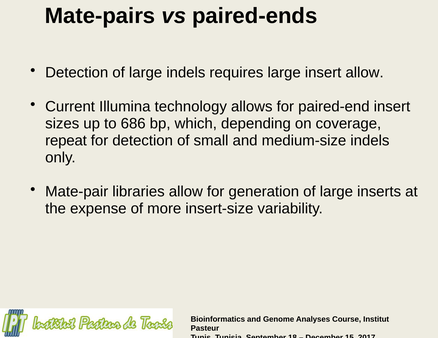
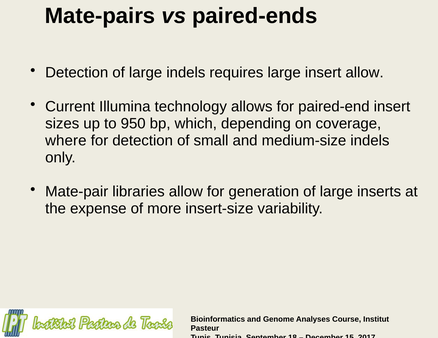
686: 686 -> 950
repeat: repeat -> where
